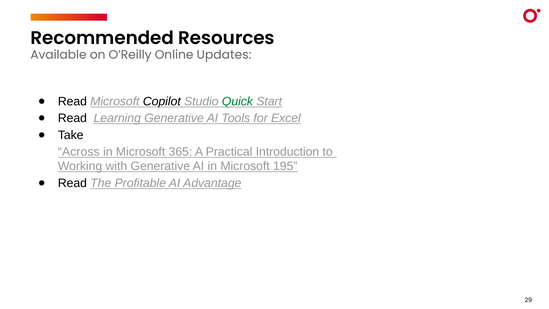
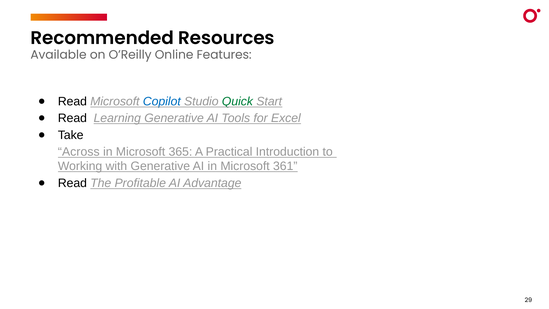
Updates: Updates -> Features
Copilot colour: black -> blue
195: 195 -> 361
